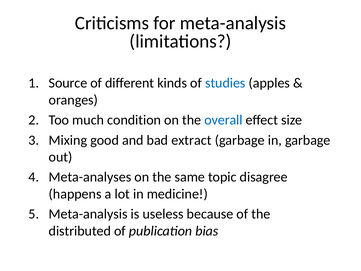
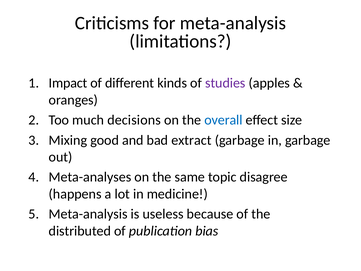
Source: Source -> Impact
studies colour: blue -> purple
condition: condition -> decisions
